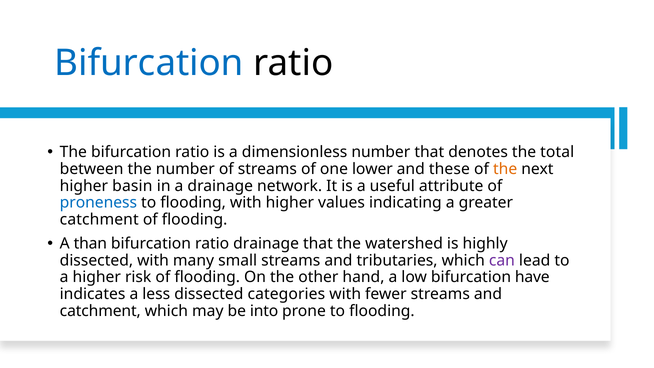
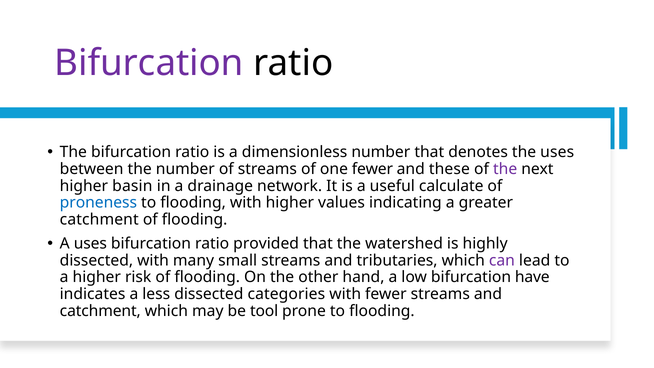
Bifurcation at (149, 63) colour: blue -> purple
the total: total -> uses
one lower: lower -> fewer
the at (505, 169) colour: orange -> purple
attribute: attribute -> calculate
A than: than -> uses
ratio drainage: drainage -> provided
into: into -> tool
